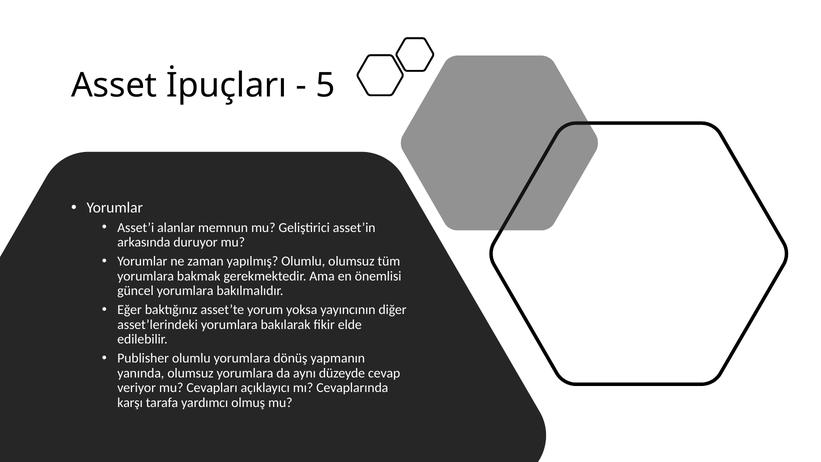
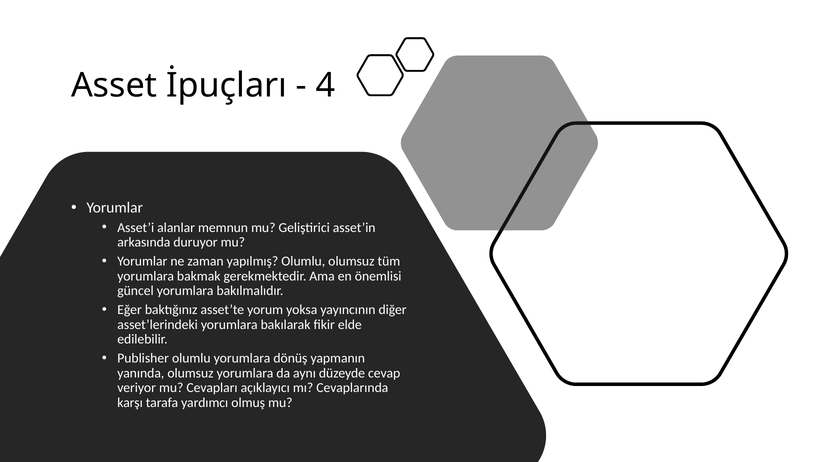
5: 5 -> 4
